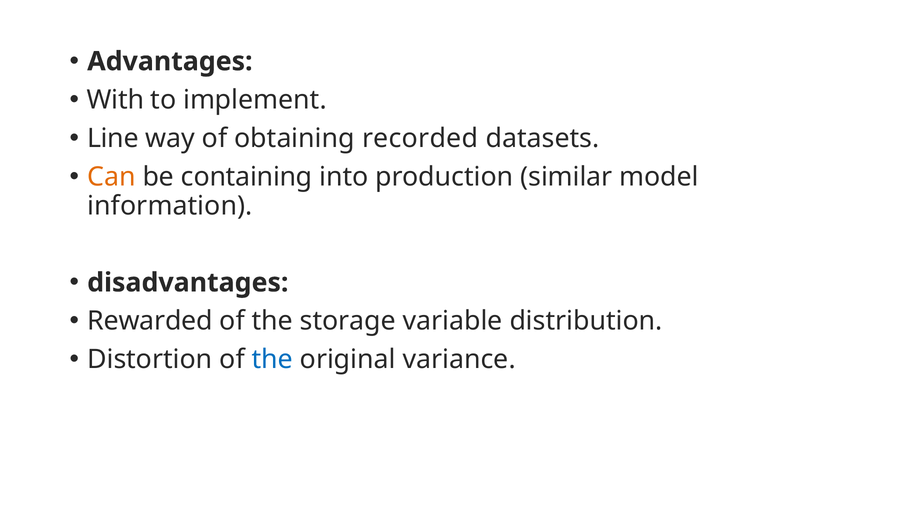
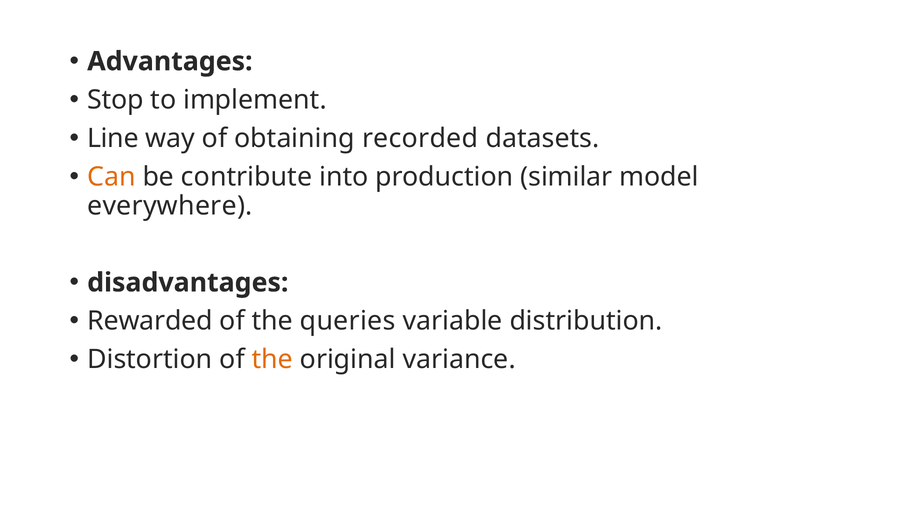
With: With -> Stop
containing: containing -> contribute
information: information -> everywhere
storage: storage -> queries
the at (272, 360) colour: blue -> orange
